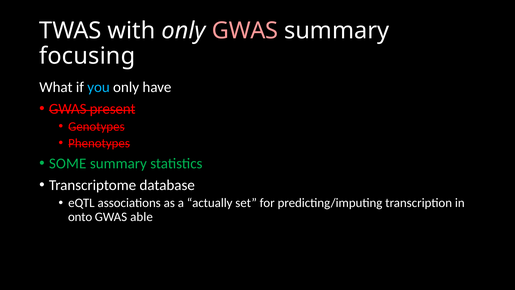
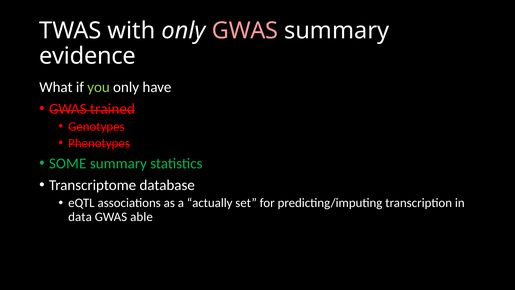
focusing: focusing -> evidence
you colour: light blue -> light green
present: present -> trained
onto: onto -> data
